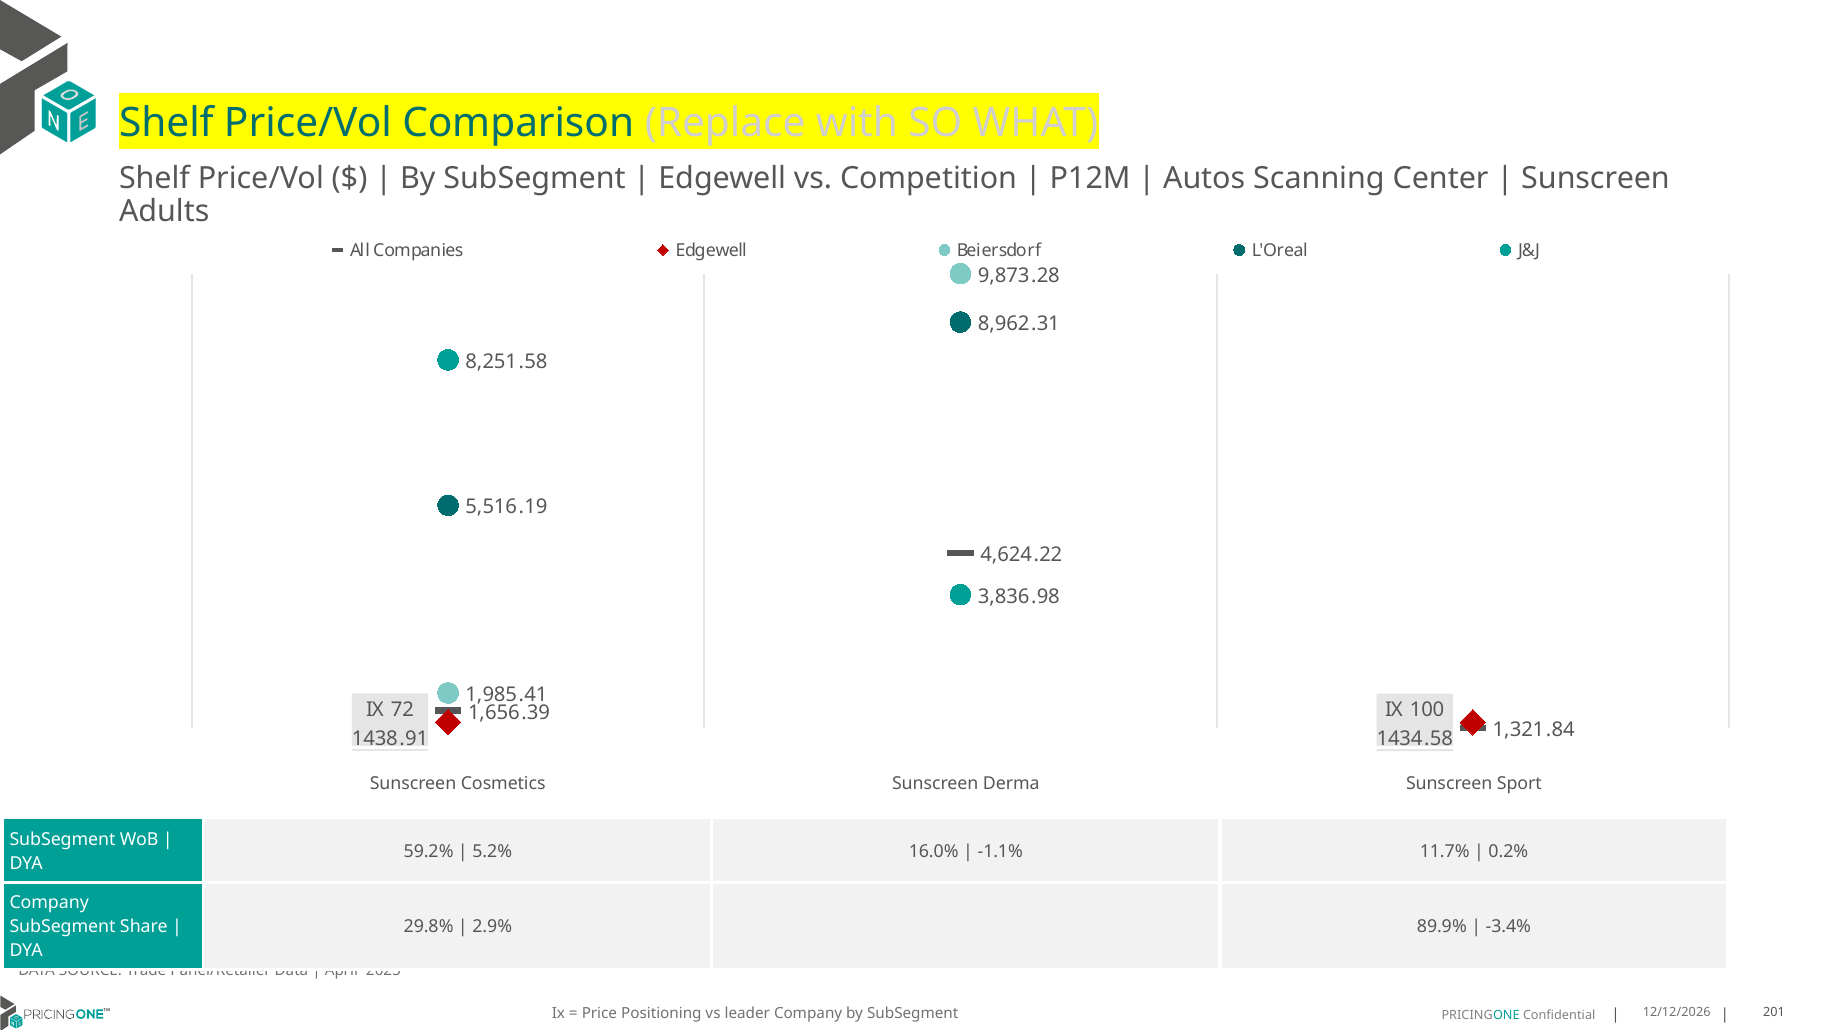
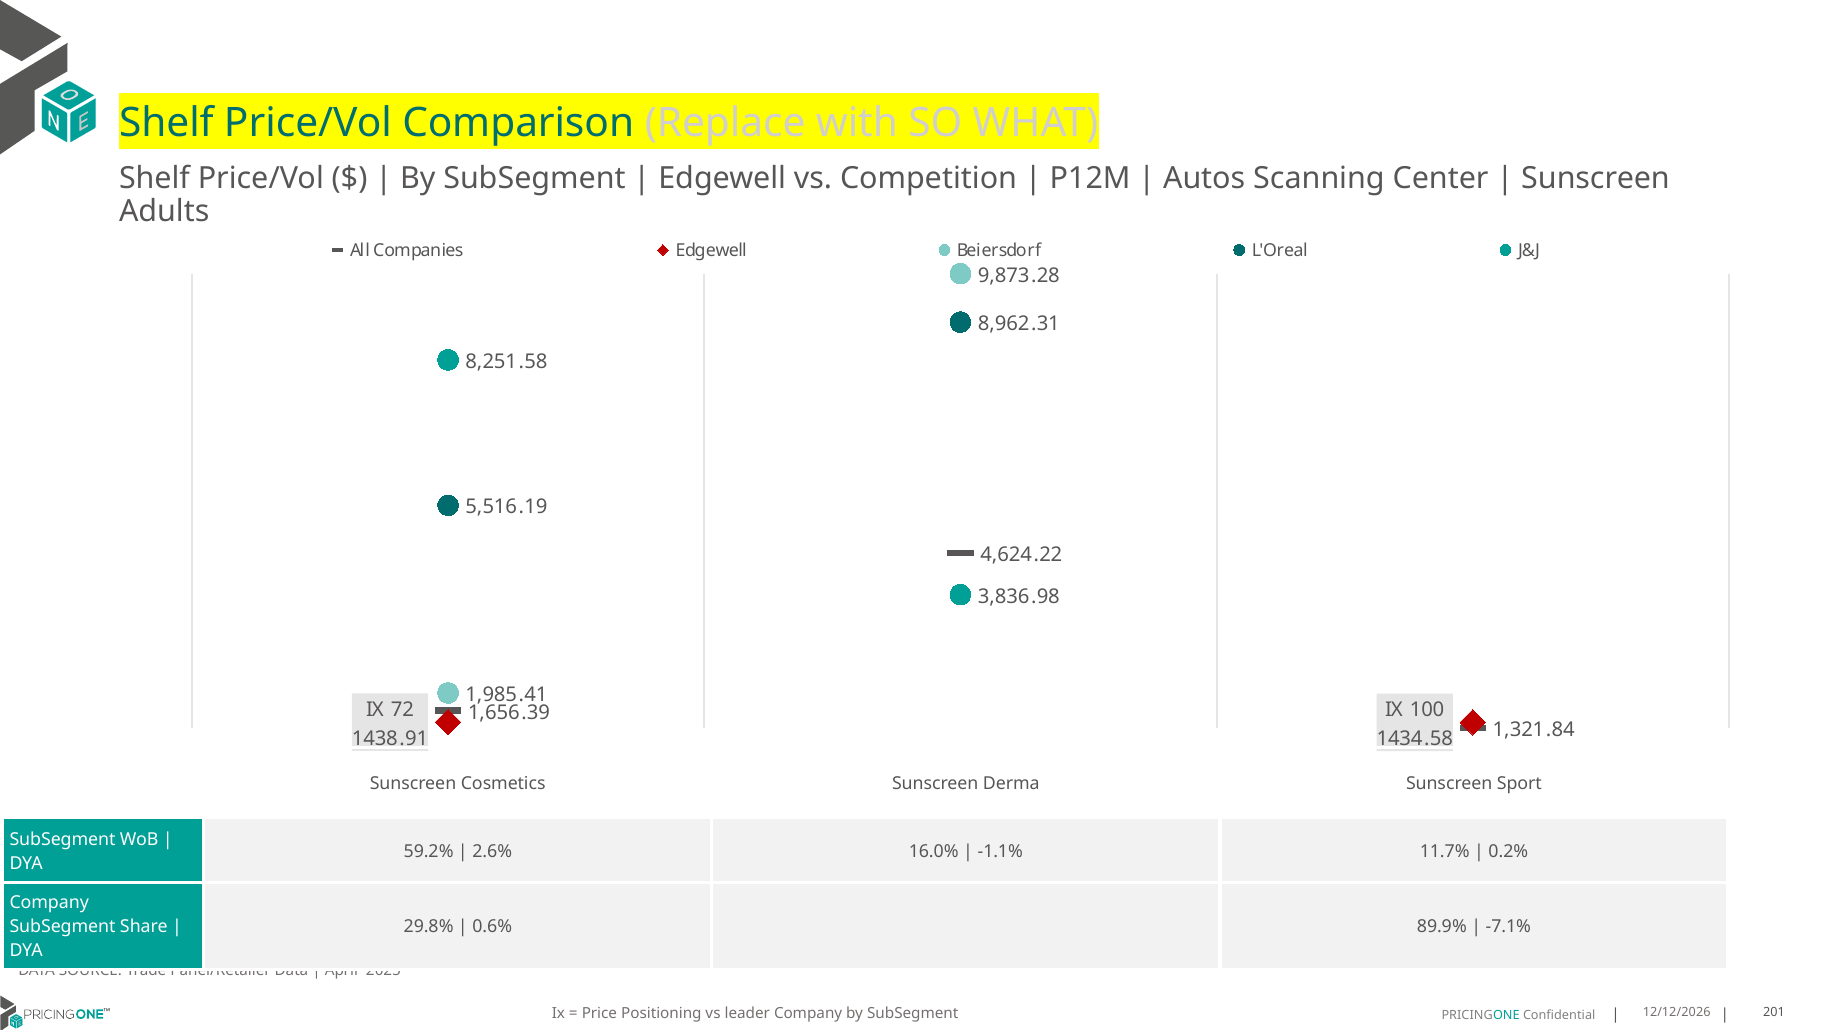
5.2%: 5.2% -> 2.6%
2.9%: 2.9% -> 0.6%
-3.4%: -3.4% -> -7.1%
